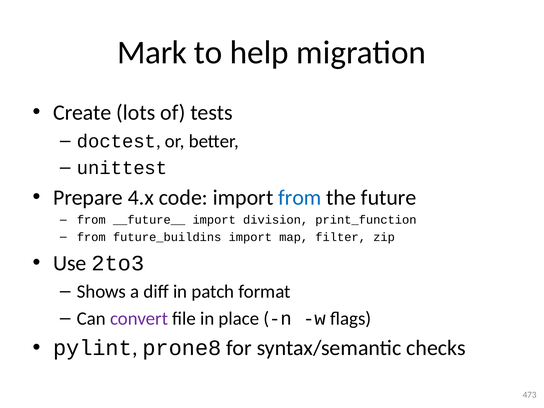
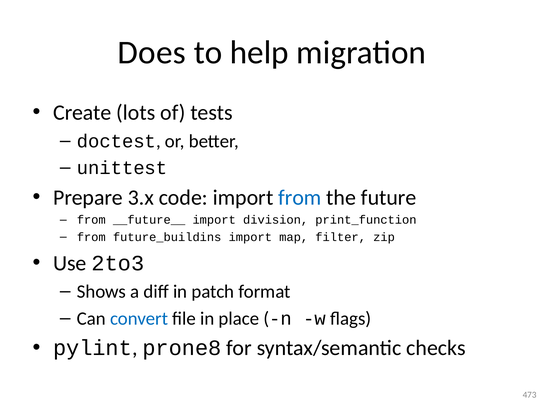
Mark: Mark -> Does
4.x: 4.x -> 3.x
convert colour: purple -> blue
